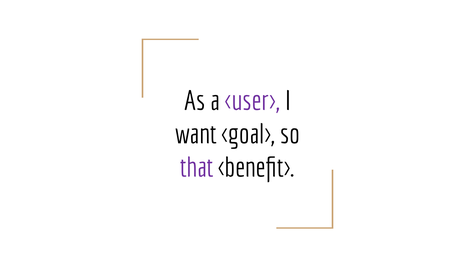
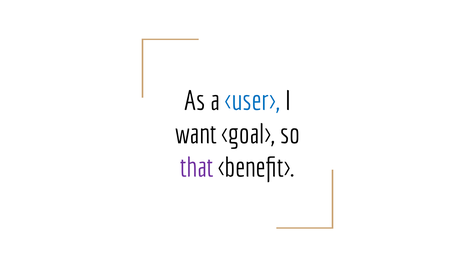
<user> colour: purple -> blue
